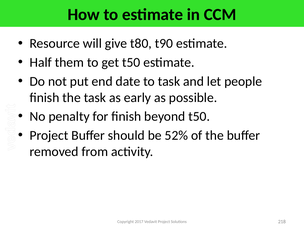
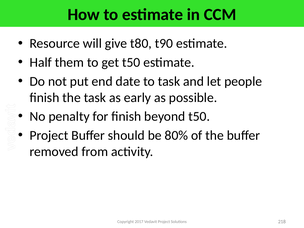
52%: 52% -> 80%
